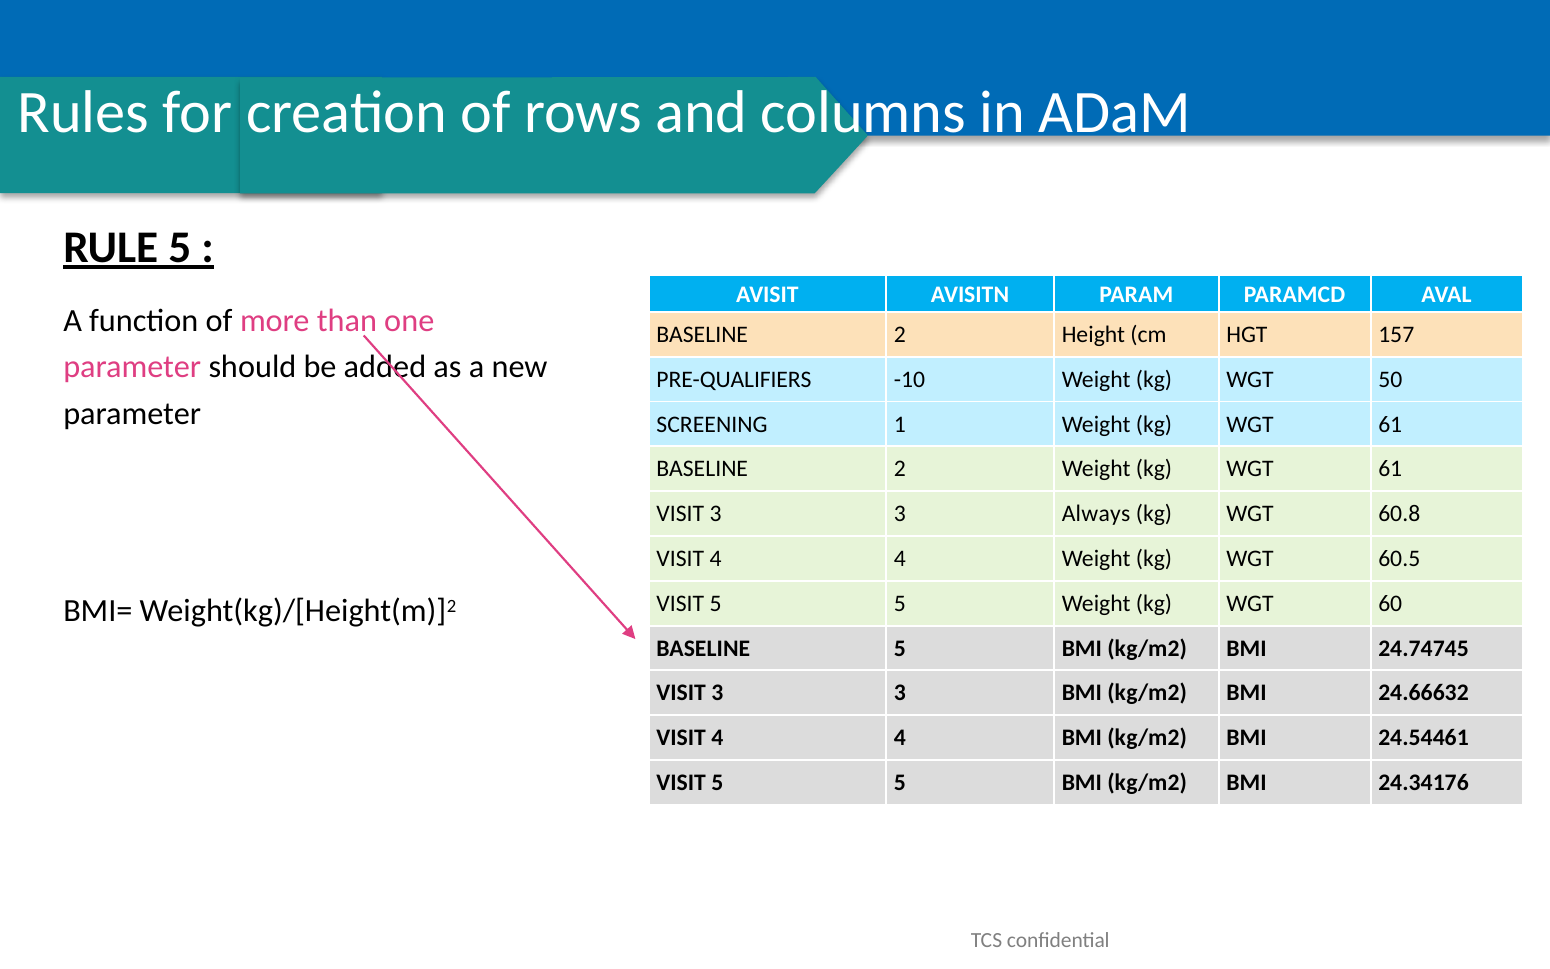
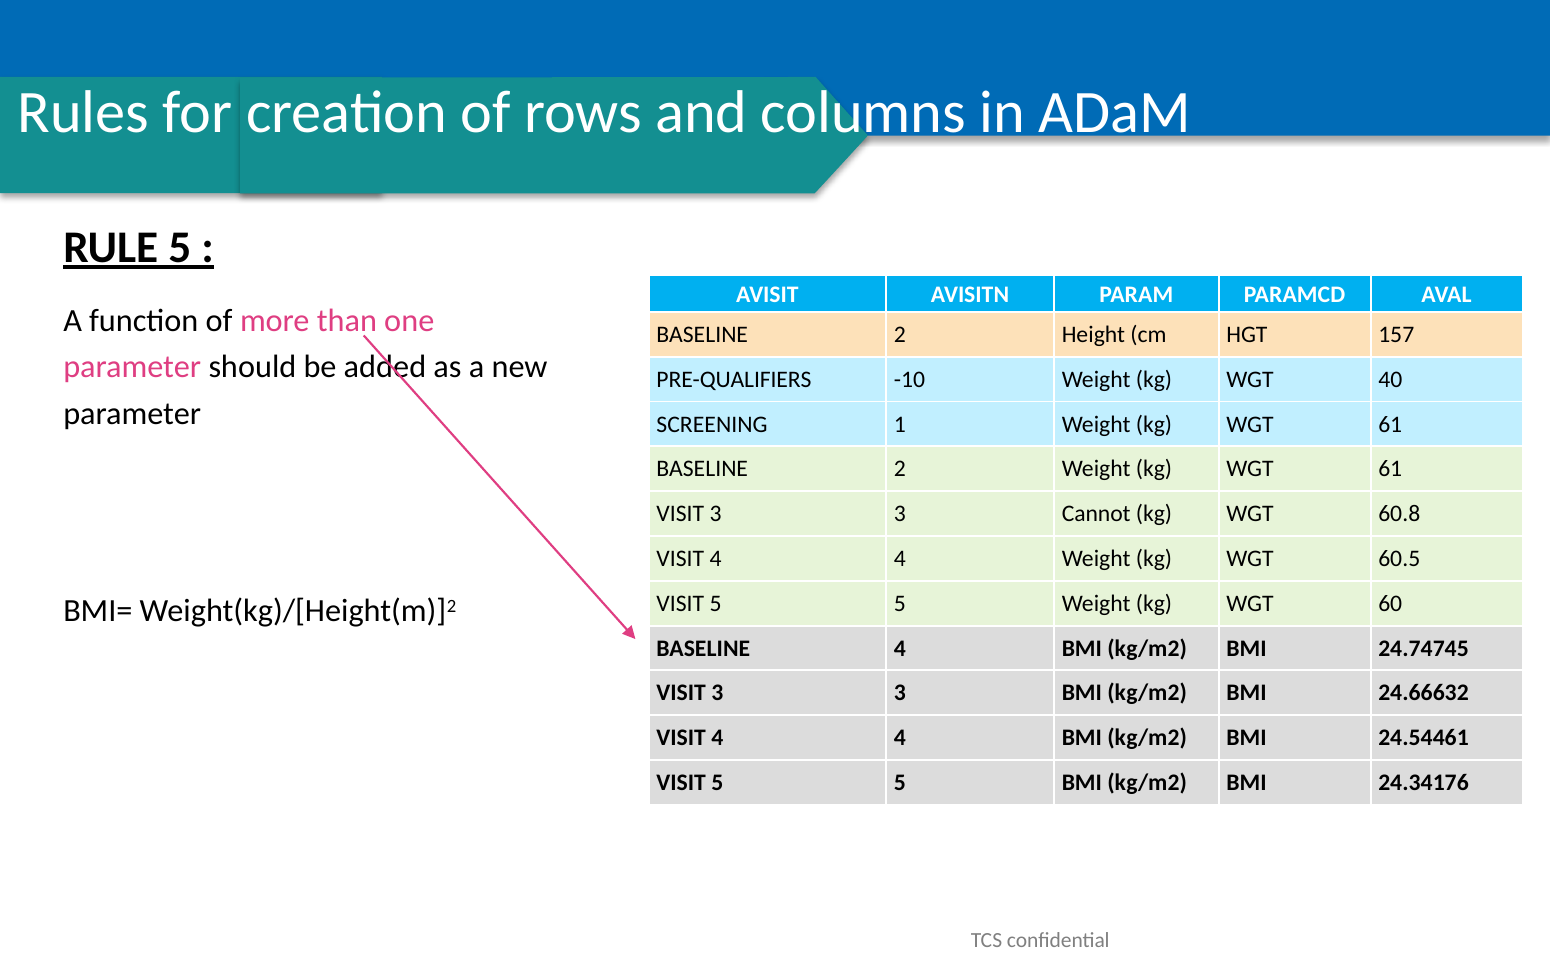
50: 50 -> 40
Always: Always -> Cannot
BASELINE 5: 5 -> 4
